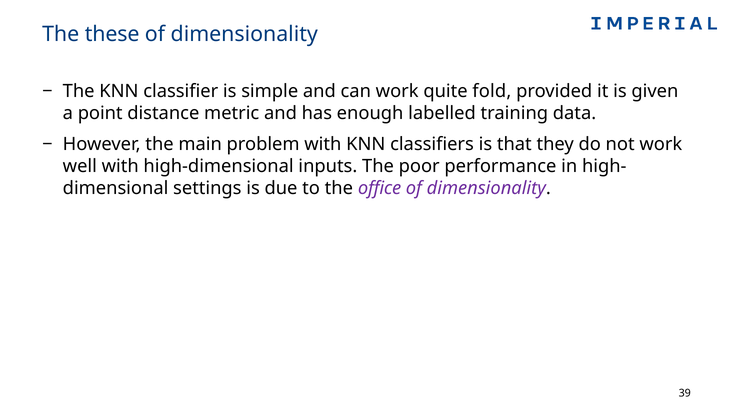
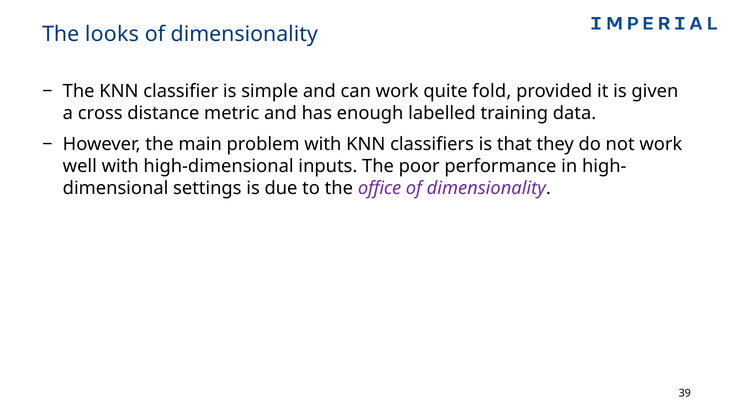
these: these -> looks
point: point -> cross
